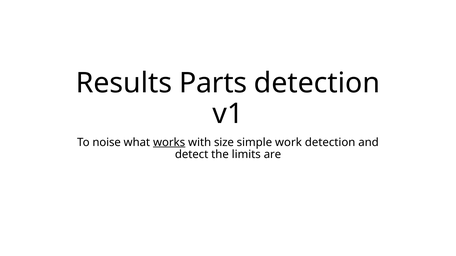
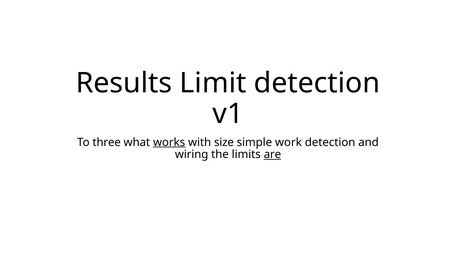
Parts: Parts -> Limit
noise: noise -> three
detect: detect -> wiring
are underline: none -> present
